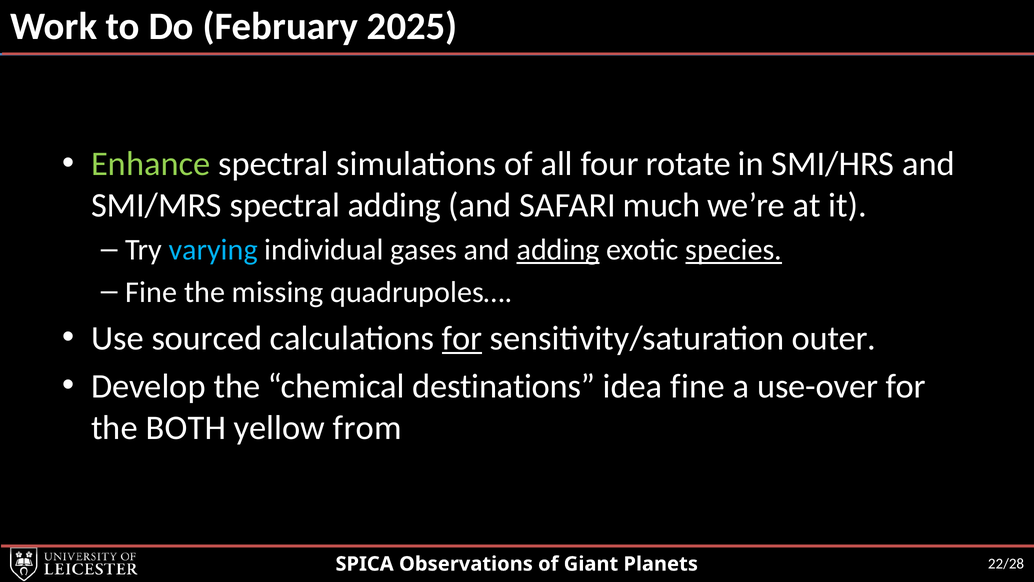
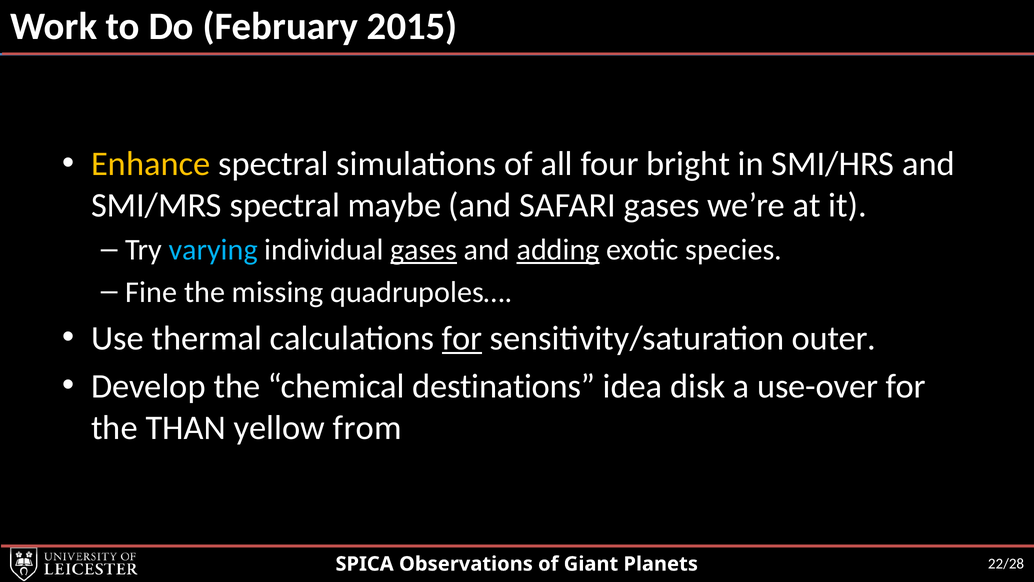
2025: 2025 -> 2015
Enhance colour: light green -> yellow
rotate: rotate -> bright
spectral adding: adding -> maybe
SAFARI much: much -> gases
gases at (424, 250) underline: none -> present
species underline: present -> none
sourced: sourced -> thermal
idea fine: fine -> disk
BOTH: BOTH -> THAN
